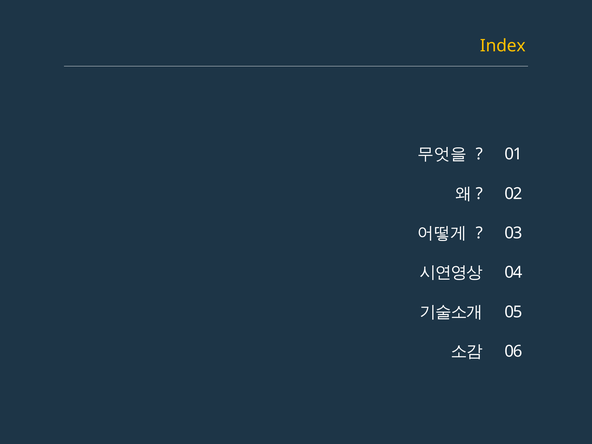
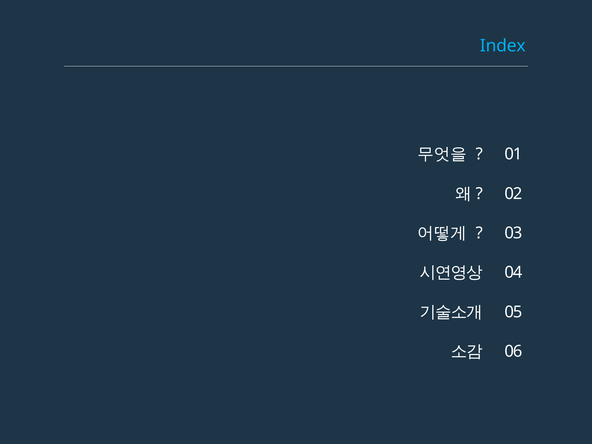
Index colour: yellow -> light blue
